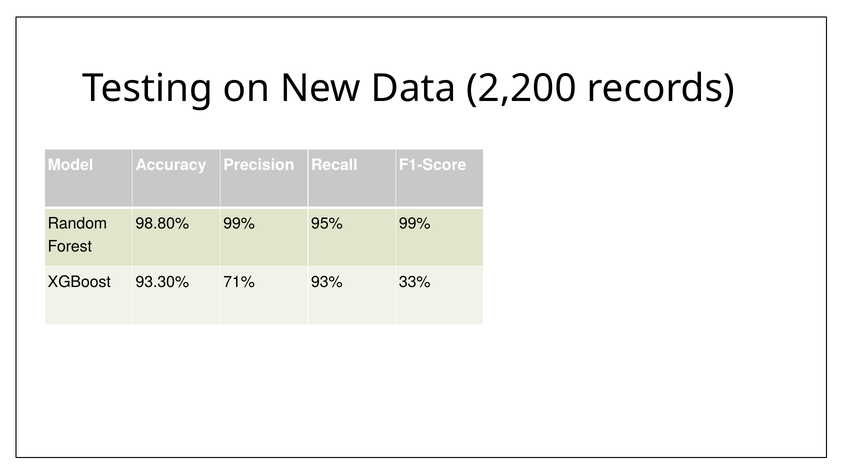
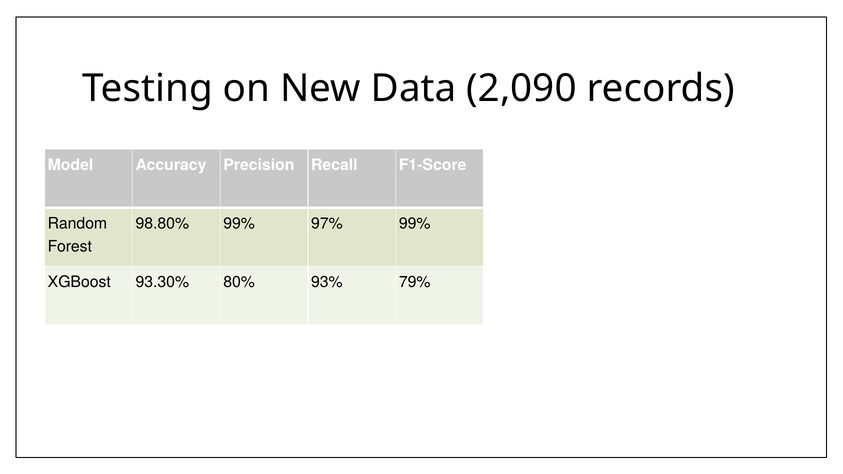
2,200: 2,200 -> 2,090
95%: 95% -> 97%
71%: 71% -> 80%
33%: 33% -> 79%
